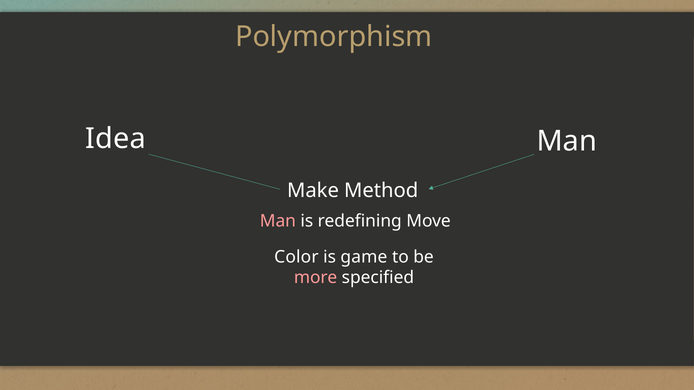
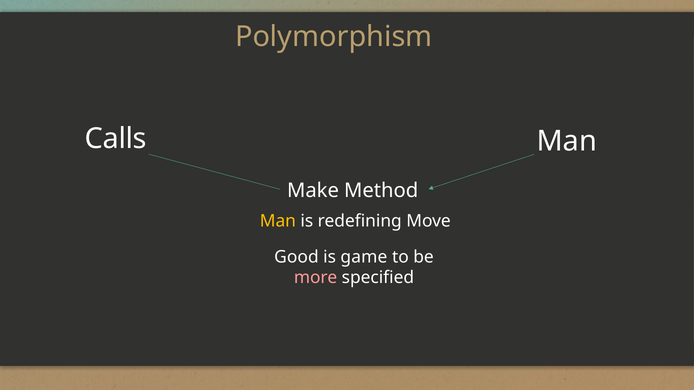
Idea: Idea -> Calls
Man at (278, 221) colour: pink -> yellow
Color: Color -> Good
